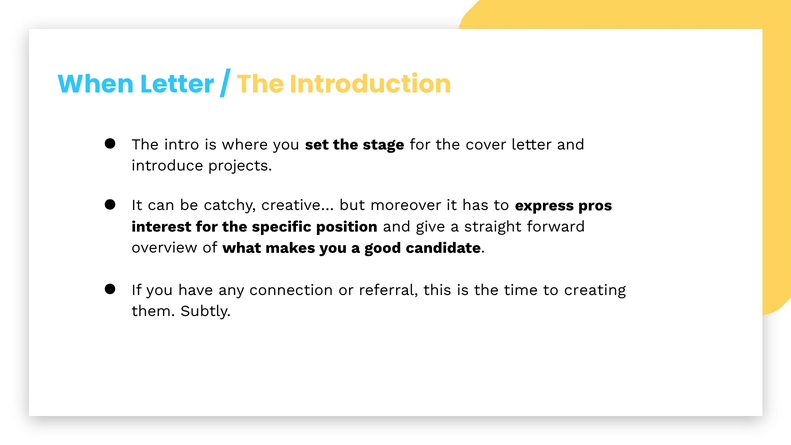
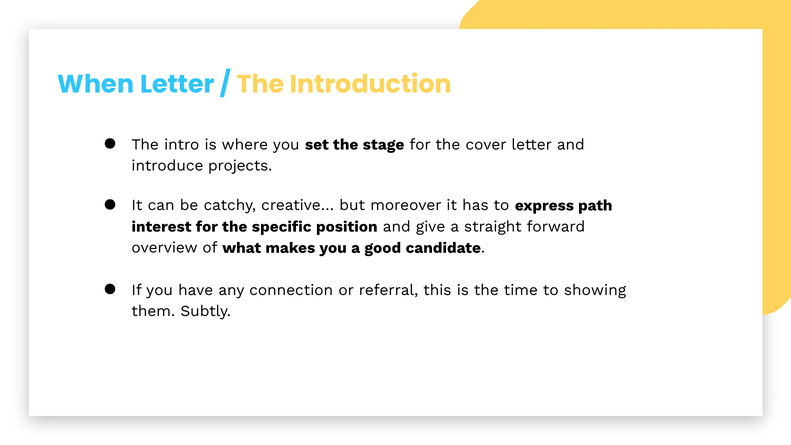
pros: pros -> path
creating: creating -> showing
